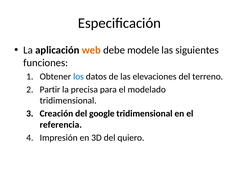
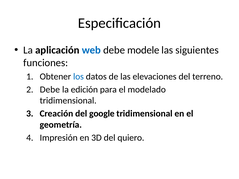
web colour: orange -> blue
Partir at (50, 90): Partir -> Debe
precisa: precisa -> edición
referencia: referencia -> geometría
